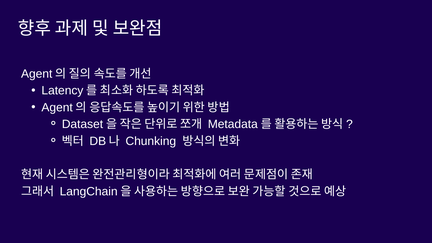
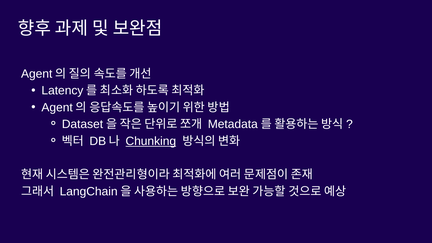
Chunking underline: none -> present
